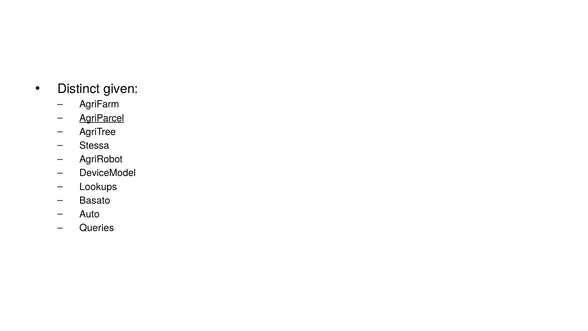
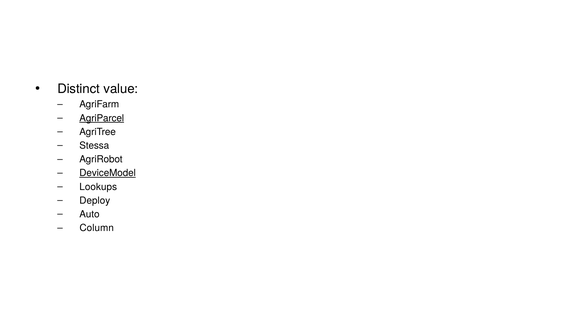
given: given -> value
DeviceModel underline: none -> present
Basato: Basato -> Deploy
Queries: Queries -> Column
